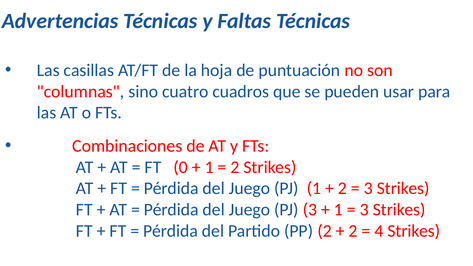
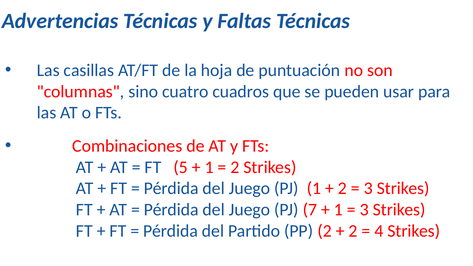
0: 0 -> 5
PJ 3: 3 -> 7
